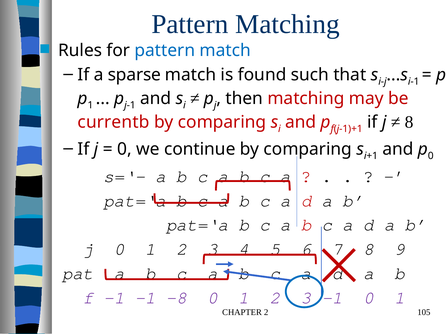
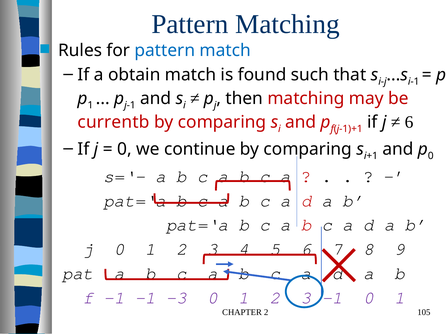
sparse: sparse -> obtain
8 at (409, 122): 8 -> 6
-8: -8 -> -3
